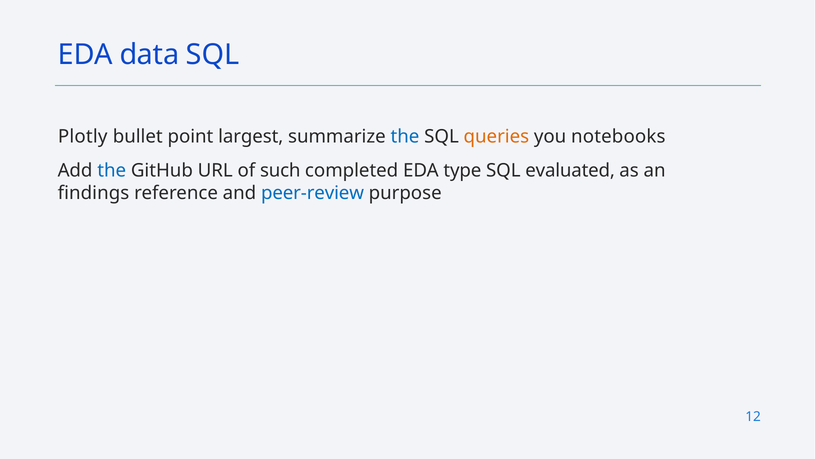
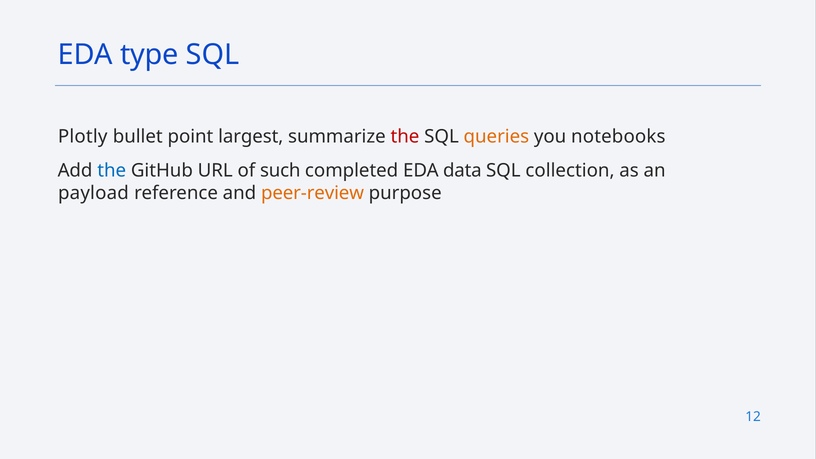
data: data -> type
the at (405, 136) colour: blue -> red
type: type -> data
evaluated: evaluated -> collection
findings: findings -> payload
peer-review colour: blue -> orange
